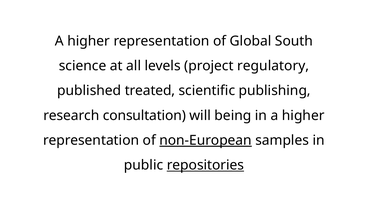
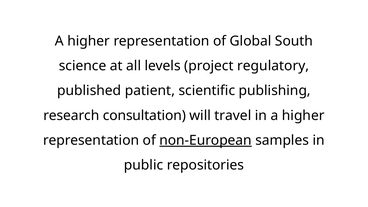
treated: treated -> patient
being: being -> travel
repositories underline: present -> none
